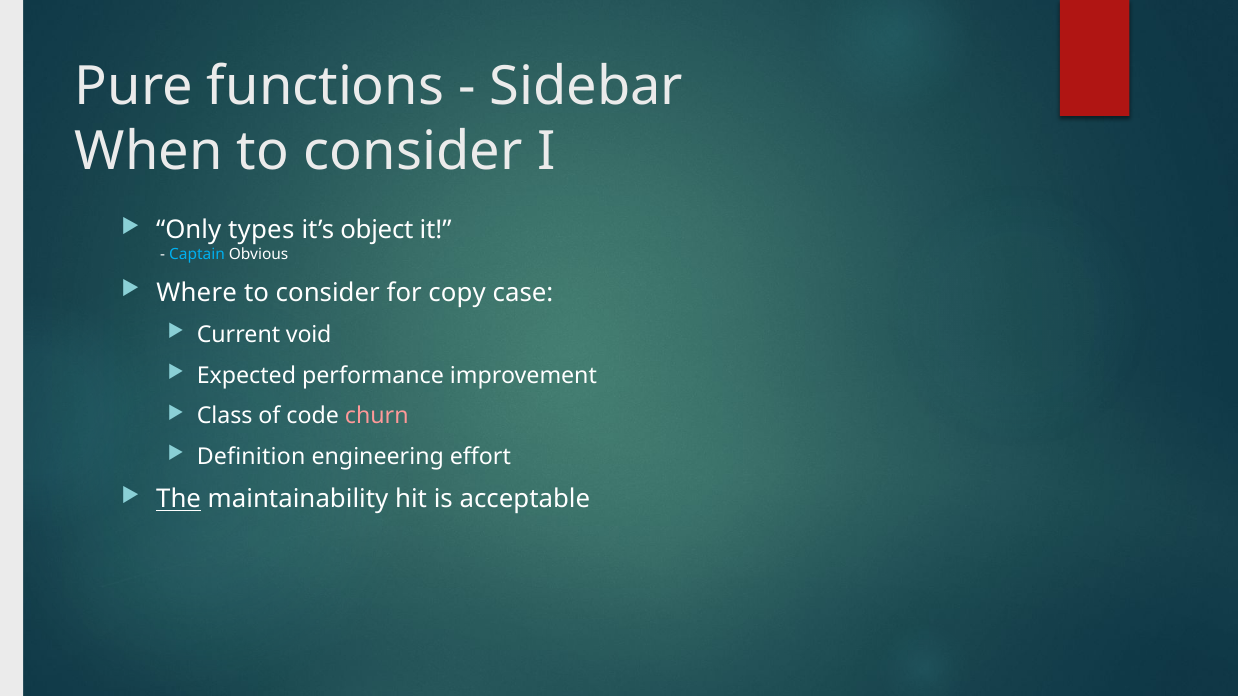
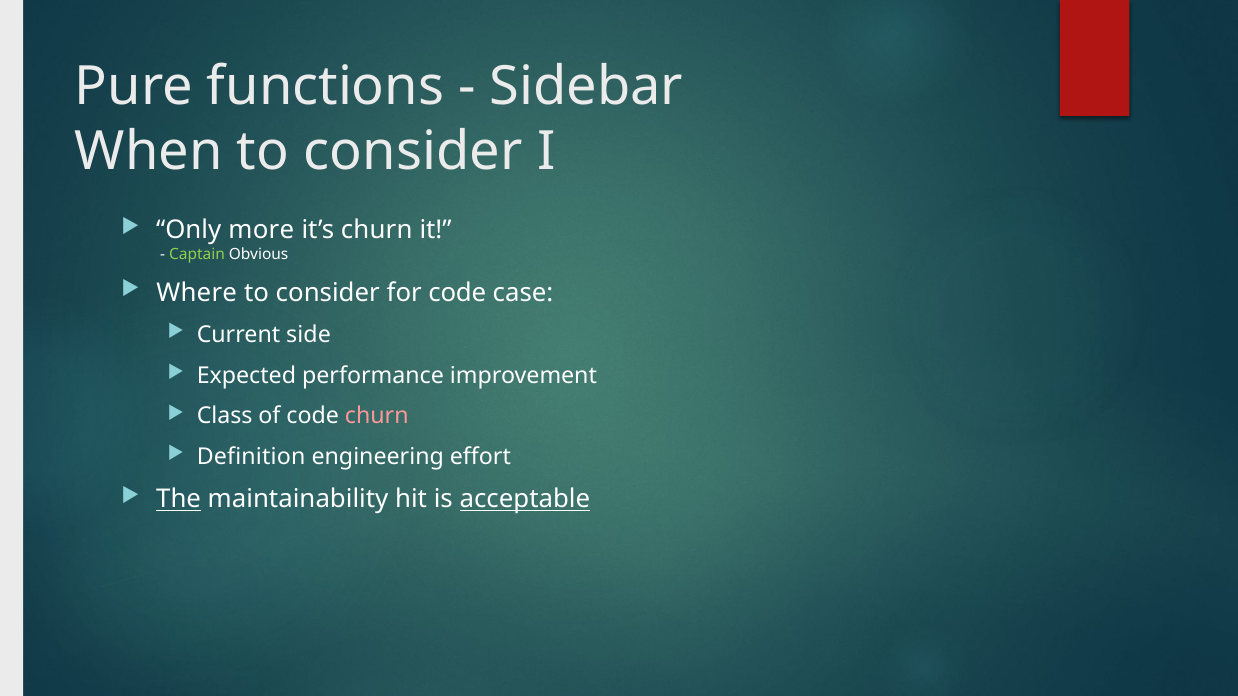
types: types -> more
it’s object: object -> churn
Captain colour: light blue -> light green
for copy: copy -> code
void: void -> side
acceptable underline: none -> present
